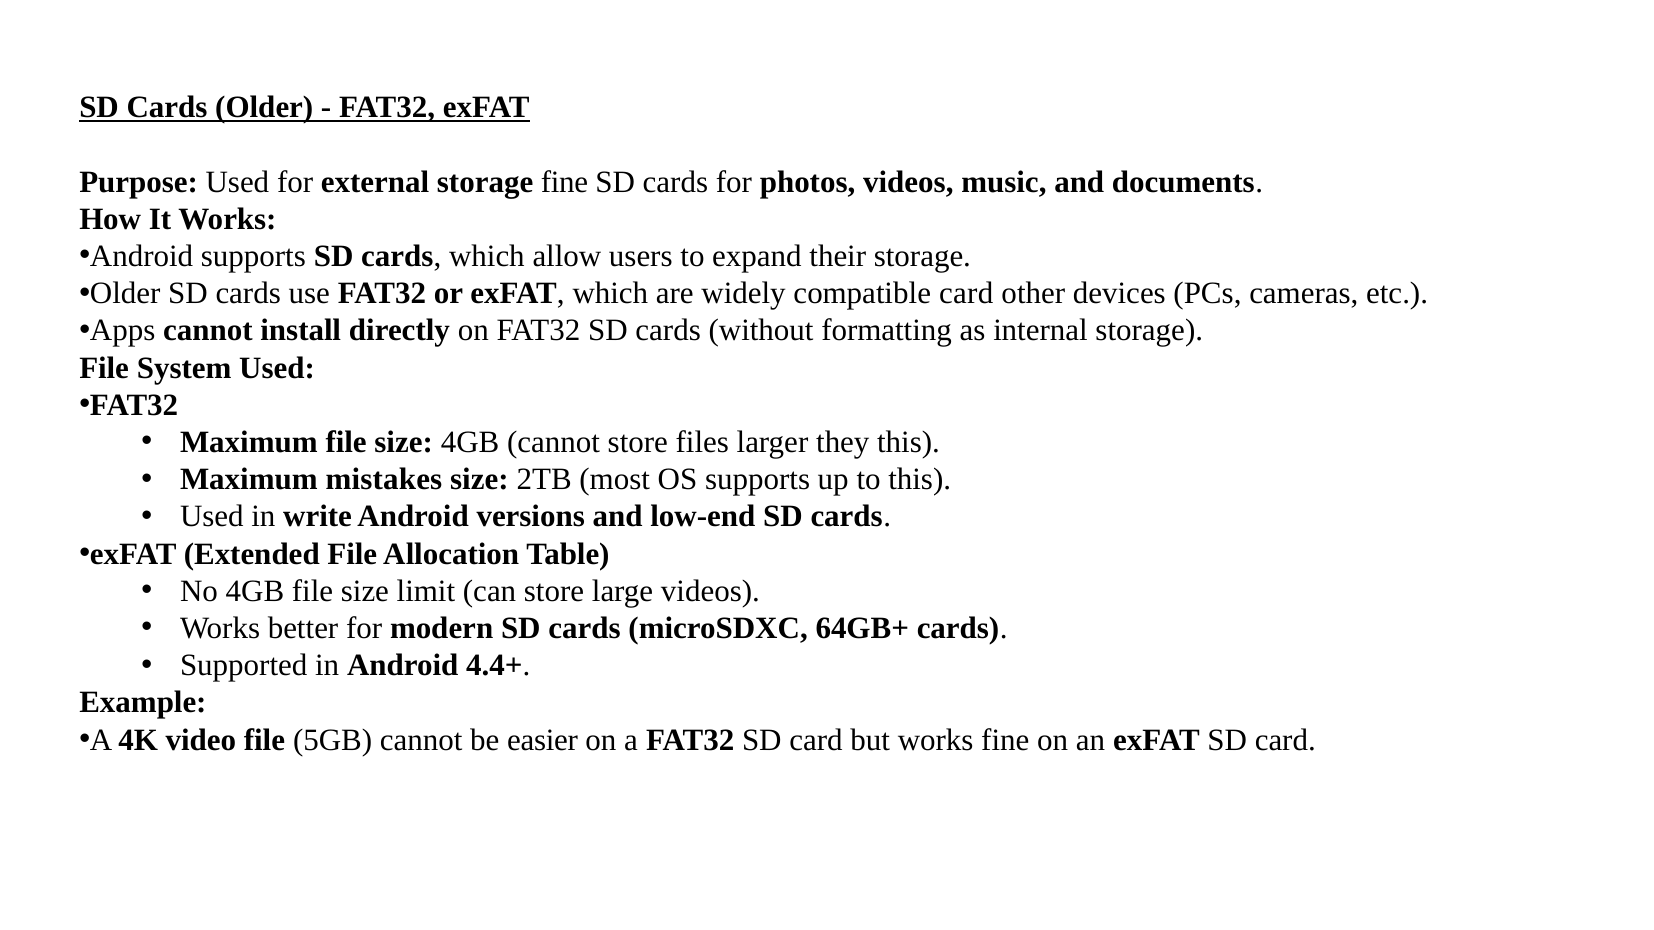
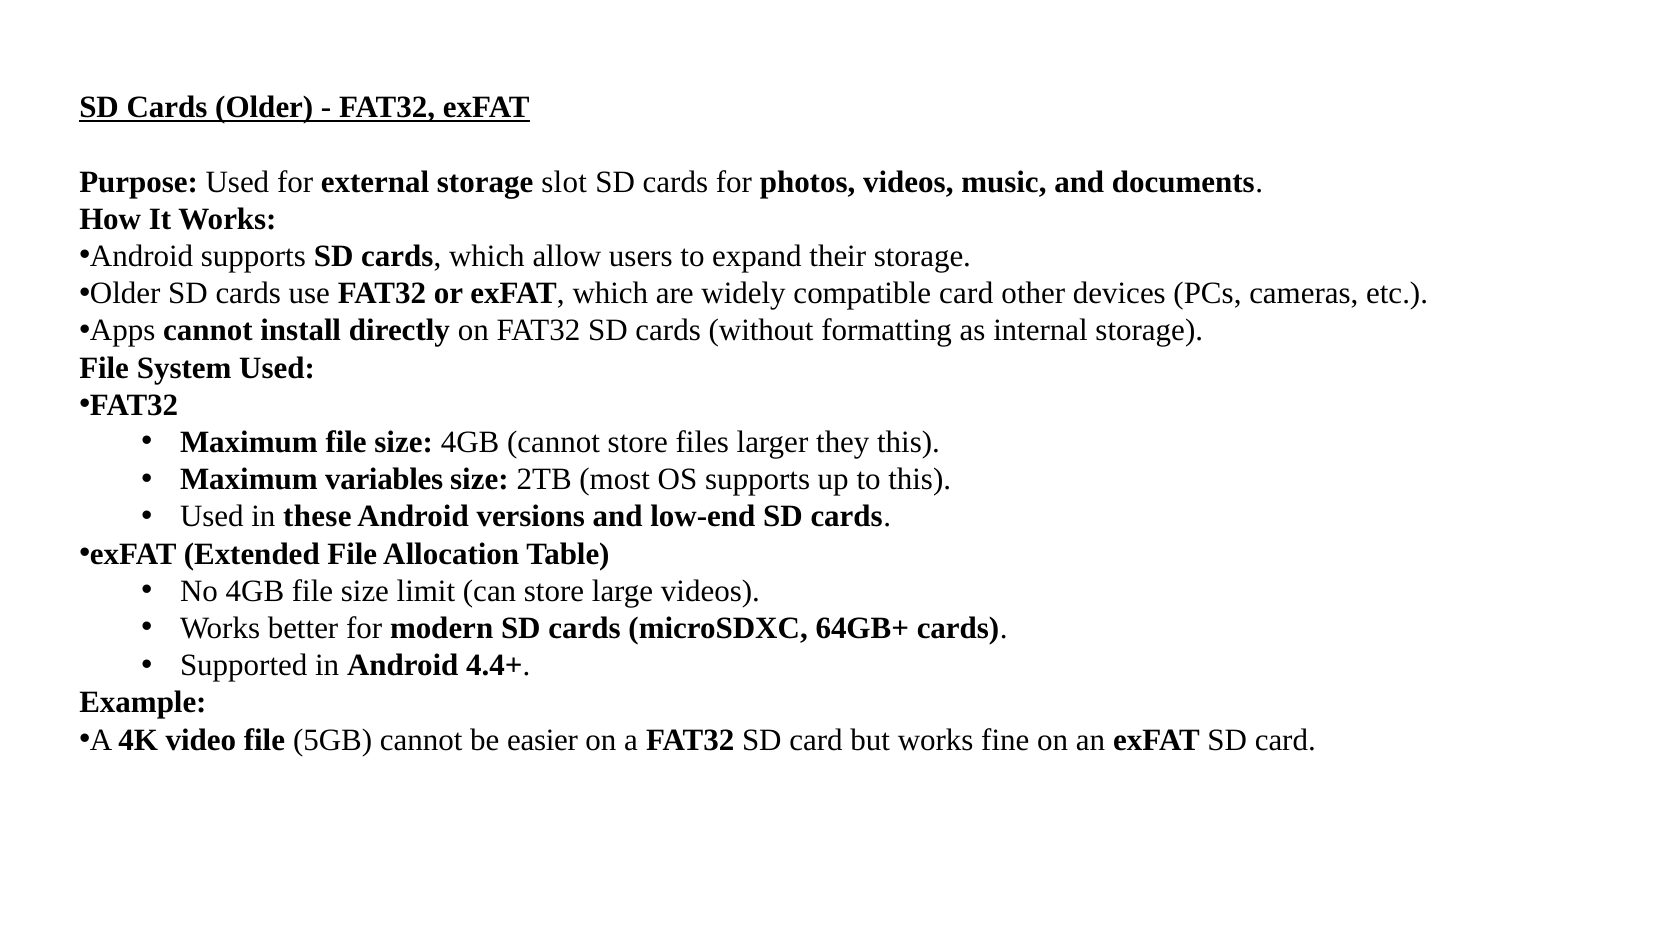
storage fine: fine -> slot
mistakes: mistakes -> variables
write: write -> these
